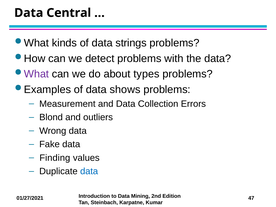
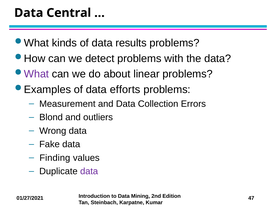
strings: strings -> results
types: types -> linear
shows: shows -> efforts
data at (89, 171) colour: blue -> purple
